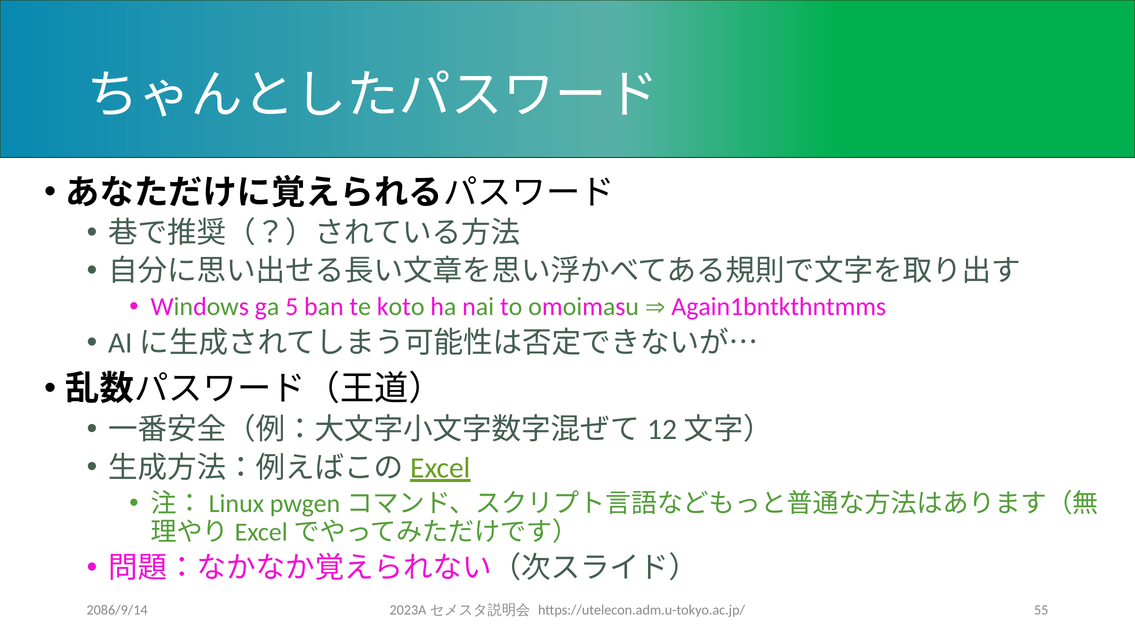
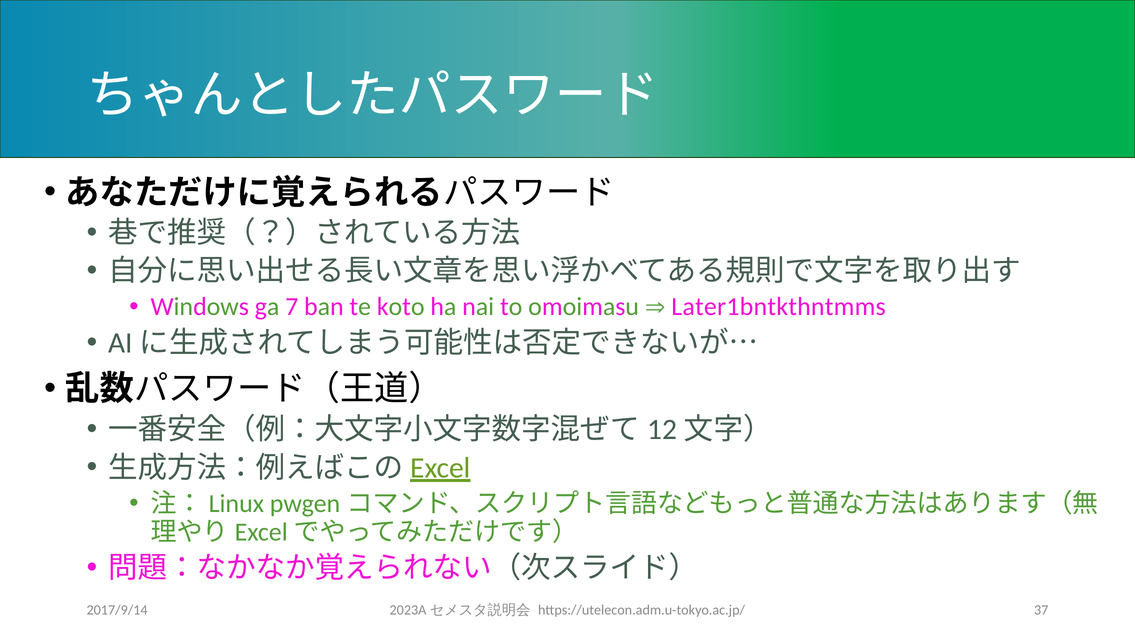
5: 5 -> 7
Again1bntkthntmms: Again1bntkthntmms -> Later1bntkthntmms
2086/9/14: 2086/9/14 -> 2017/9/14
55: 55 -> 37
